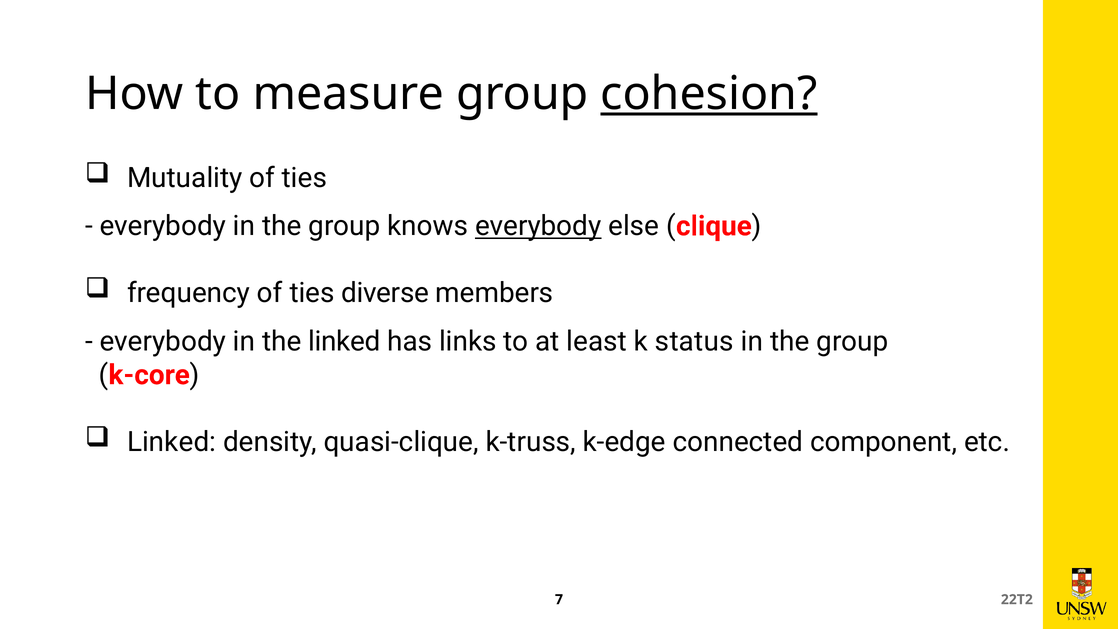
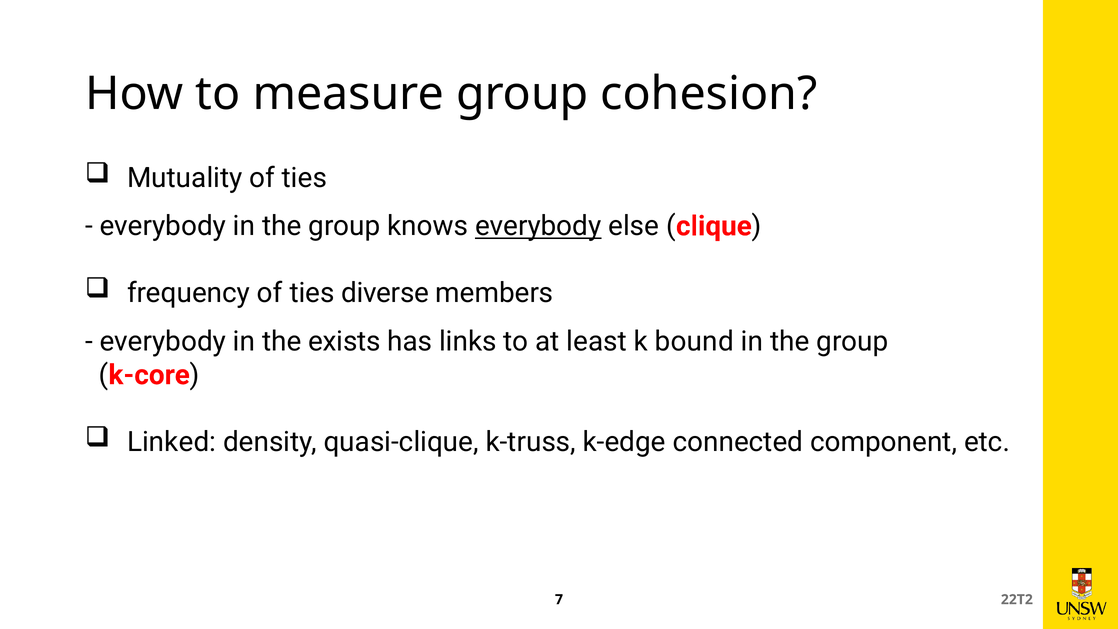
cohesion underline: present -> none
the linked: linked -> exists
status: status -> bound
